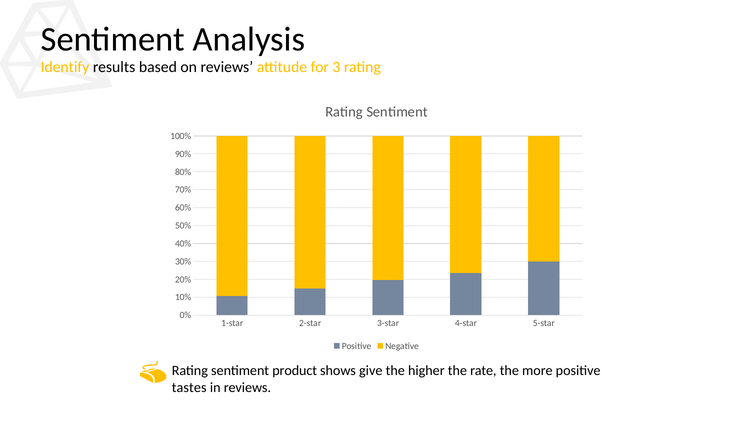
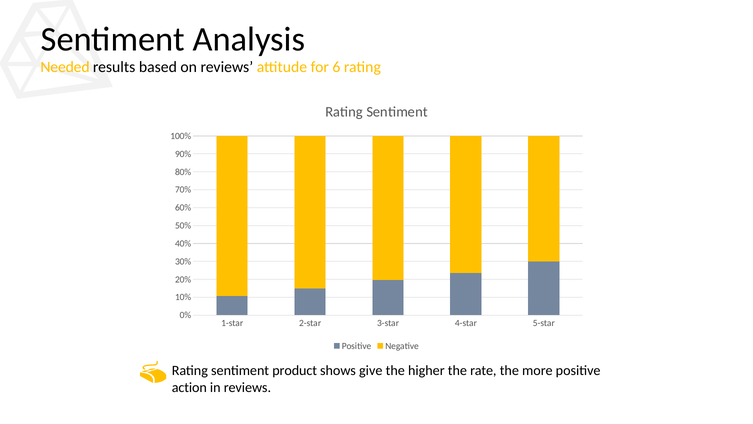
Identify: Identify -> Needed
3: 3 -> 6
tastes: tastes -> action
